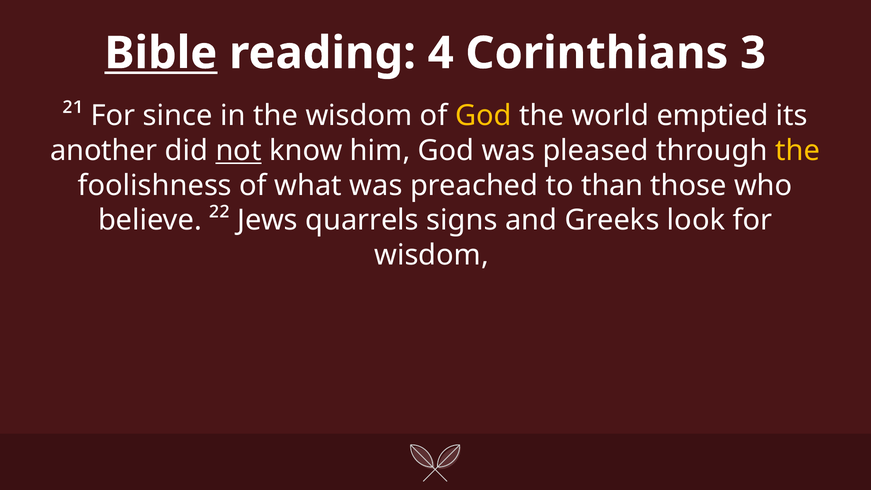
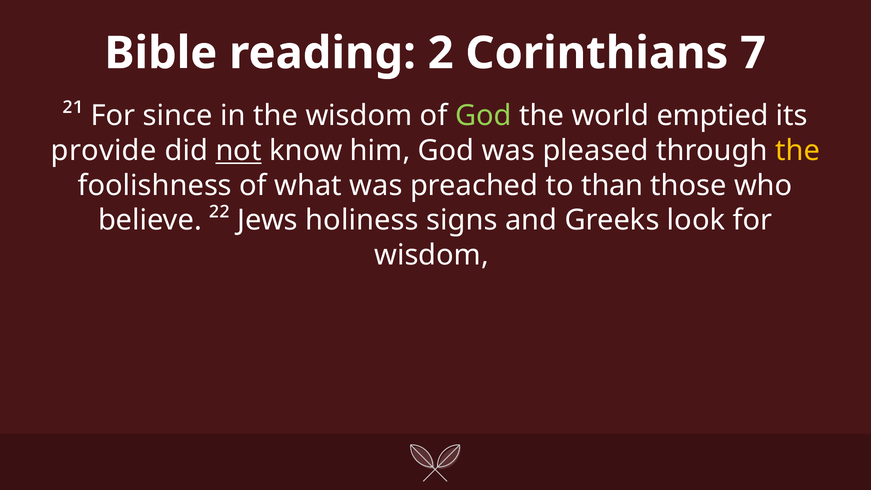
Bible underline: present -> none
4: 4 -> 2
3: 3 -> 7
God at (483, 116) colour: yellow -> light green
another: another -> provide
quarrels: quarrels -> holiness
